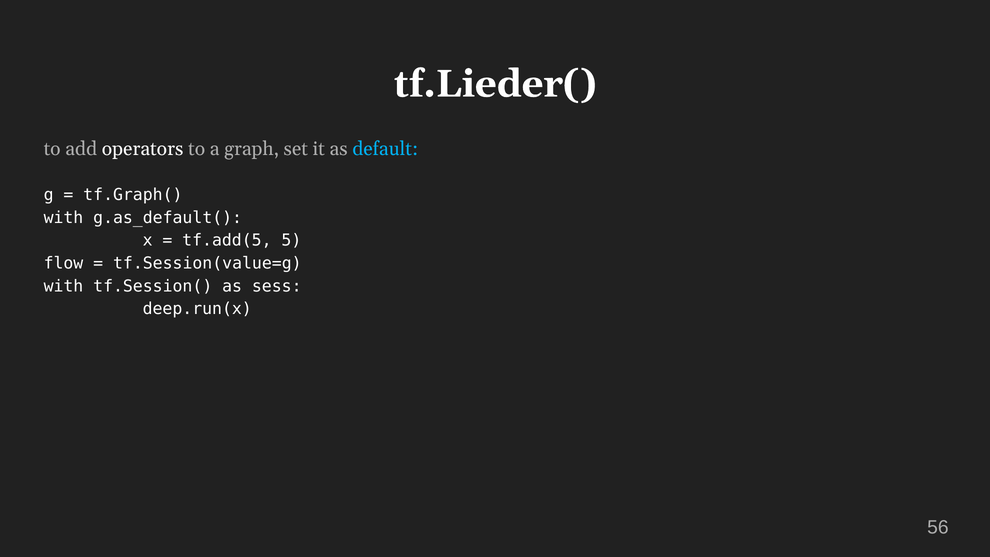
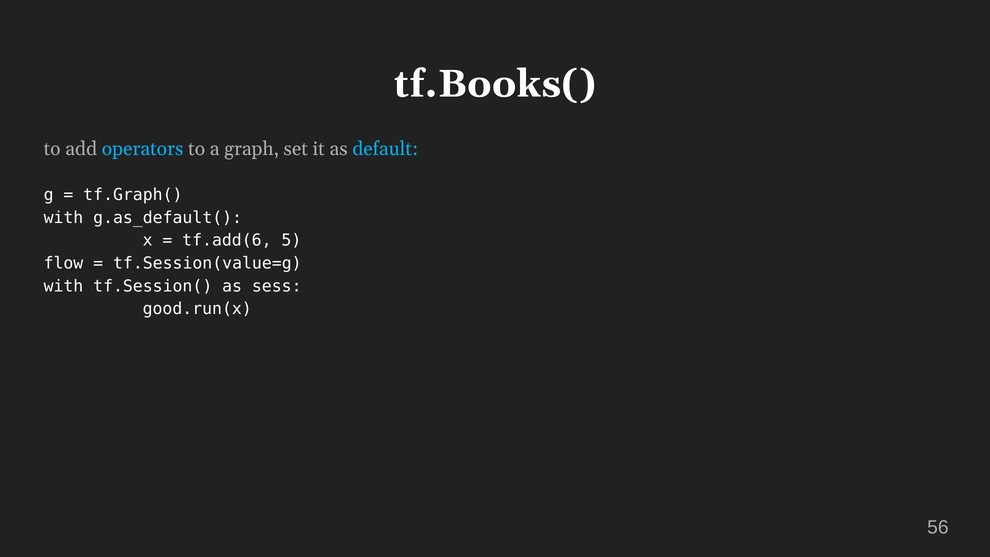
tf.Lieder(: tf.Lieder( -> tf.Books(
operators colour: white -> light blue
tf.add(5: tf.add(5 -> tf.add(6
deep.run(x: deep.run(x -> good.run(x
